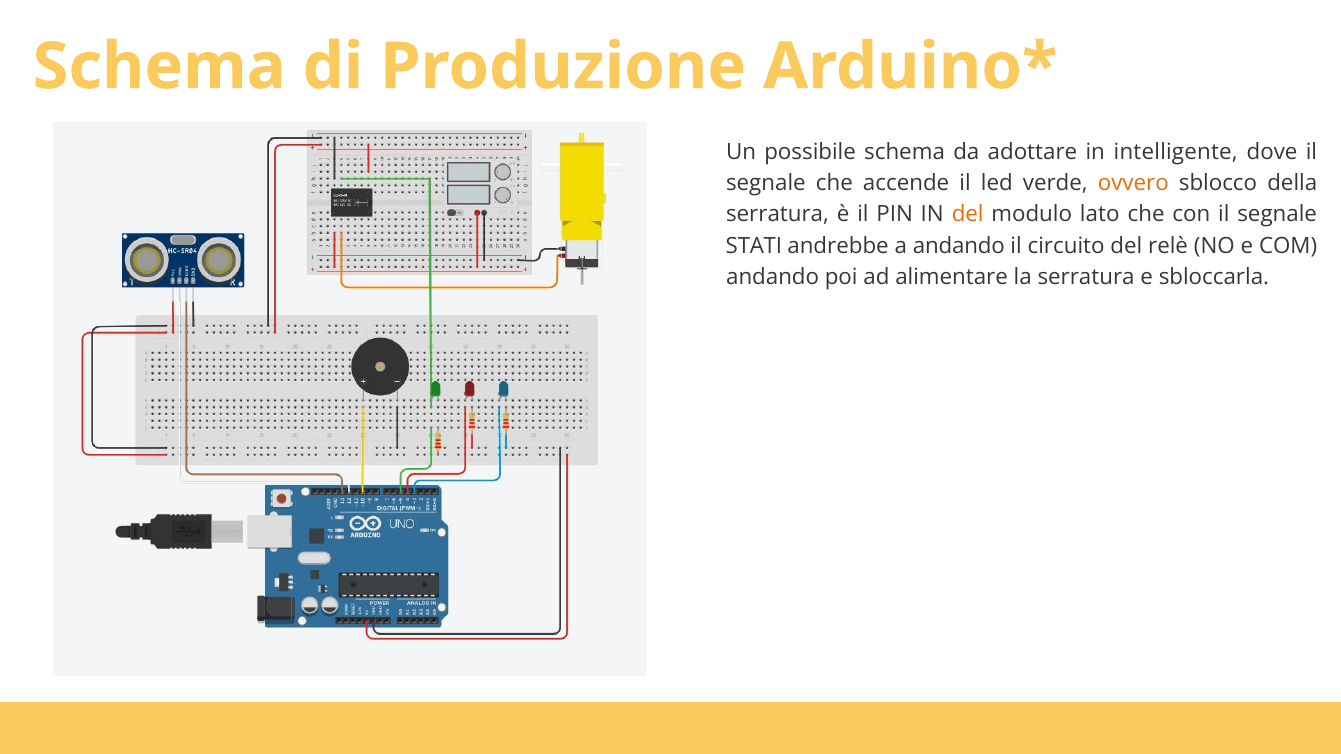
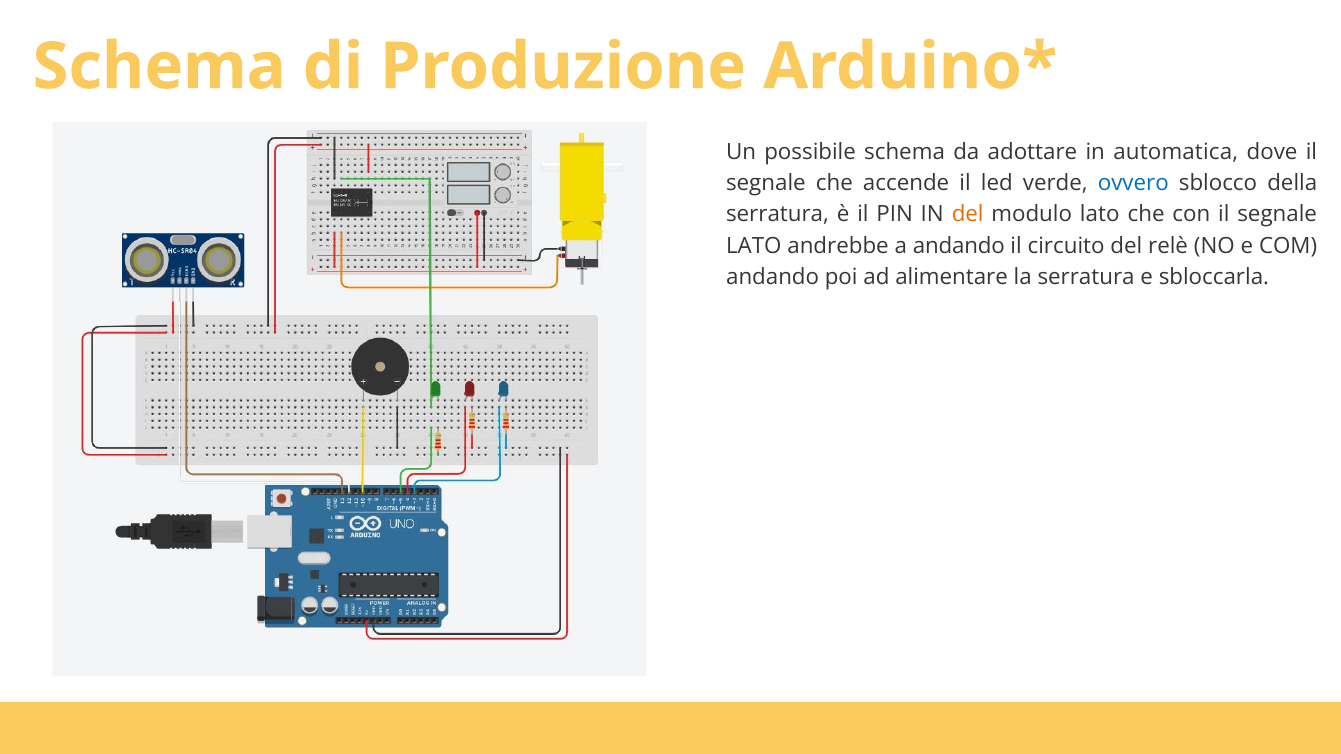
intelligente: intelligente -> automatica
ovvero colour: orange -> blue
STATI at (754, 246): STATI -> LATO
